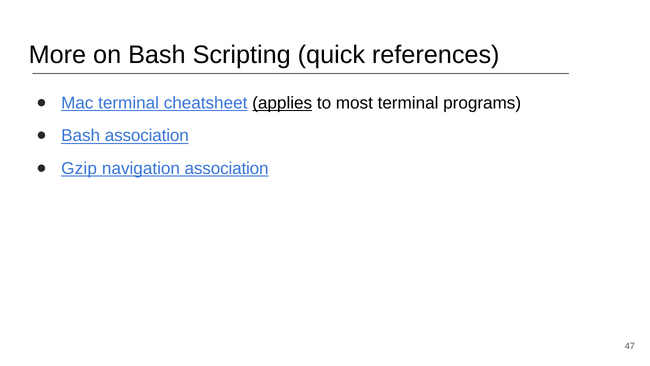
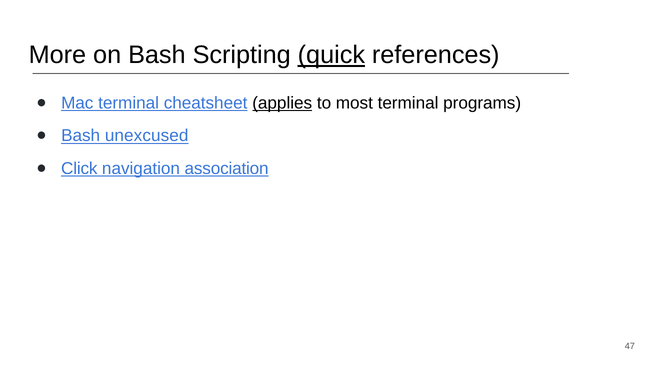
quick underline: none -> present
Bash association: association -> unexcused
Gzip: Gzip -> Click
